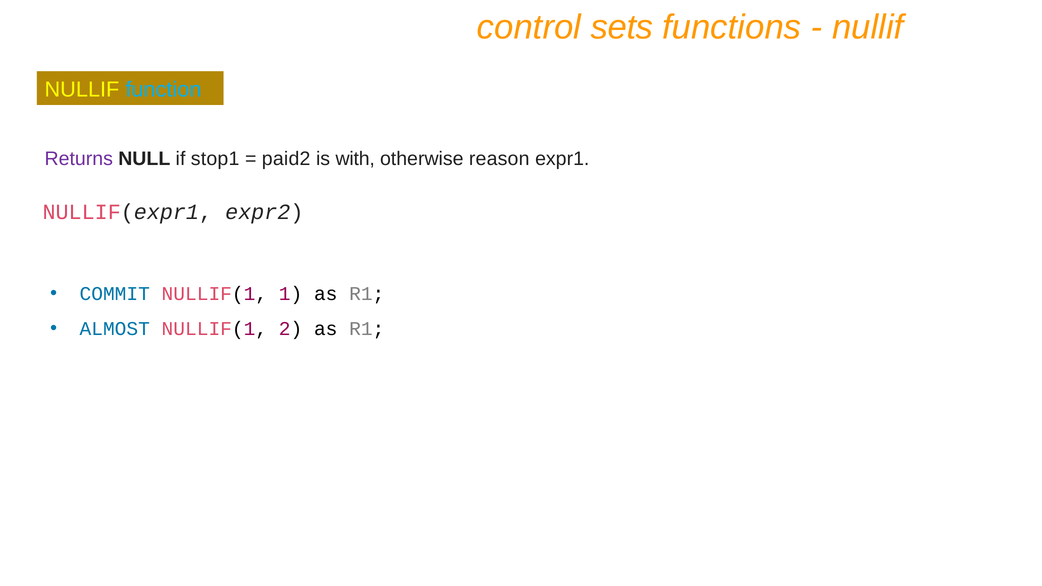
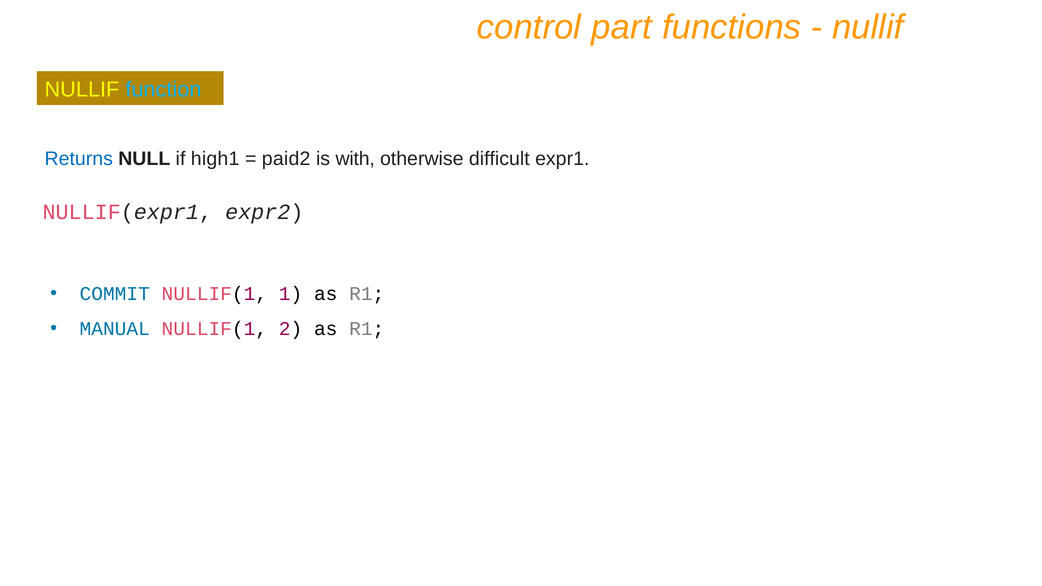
sets: sets -> part
Returns colour: purple -> blue
stop1: stop1 -> high1
reason: reason -> difficult
ALMOST: ALMOST -> MANUAL
